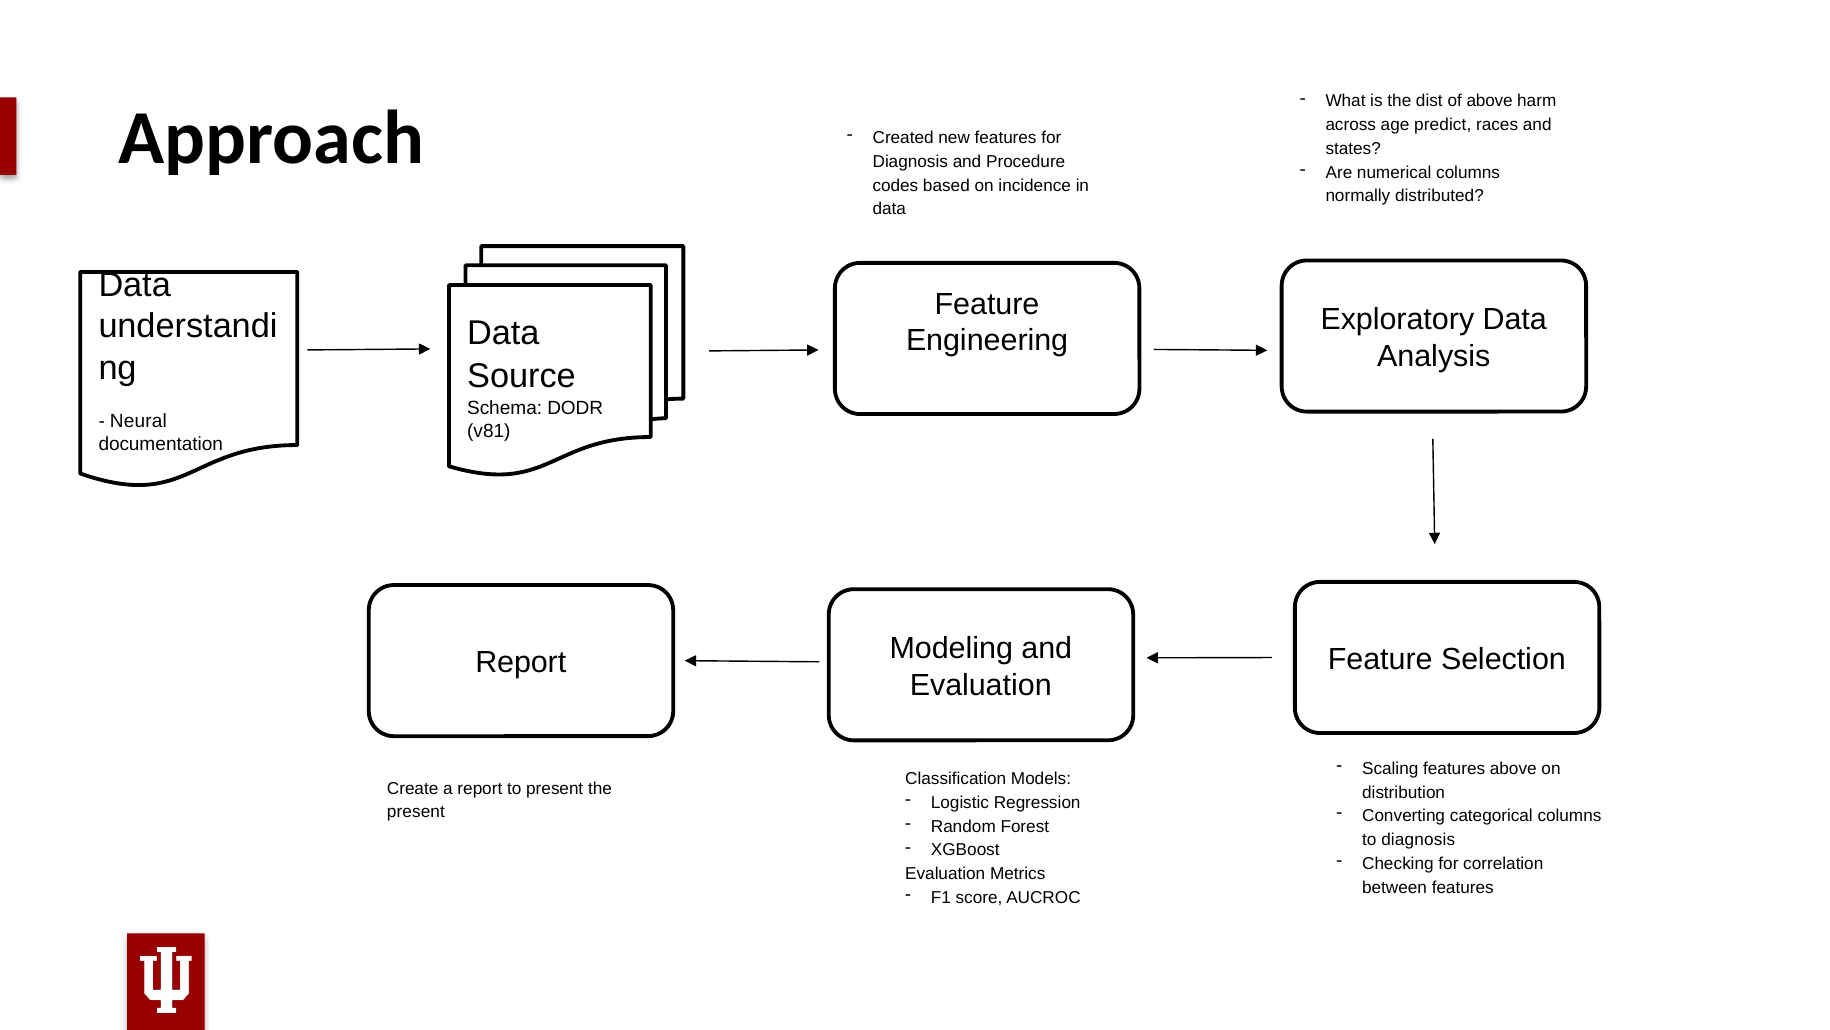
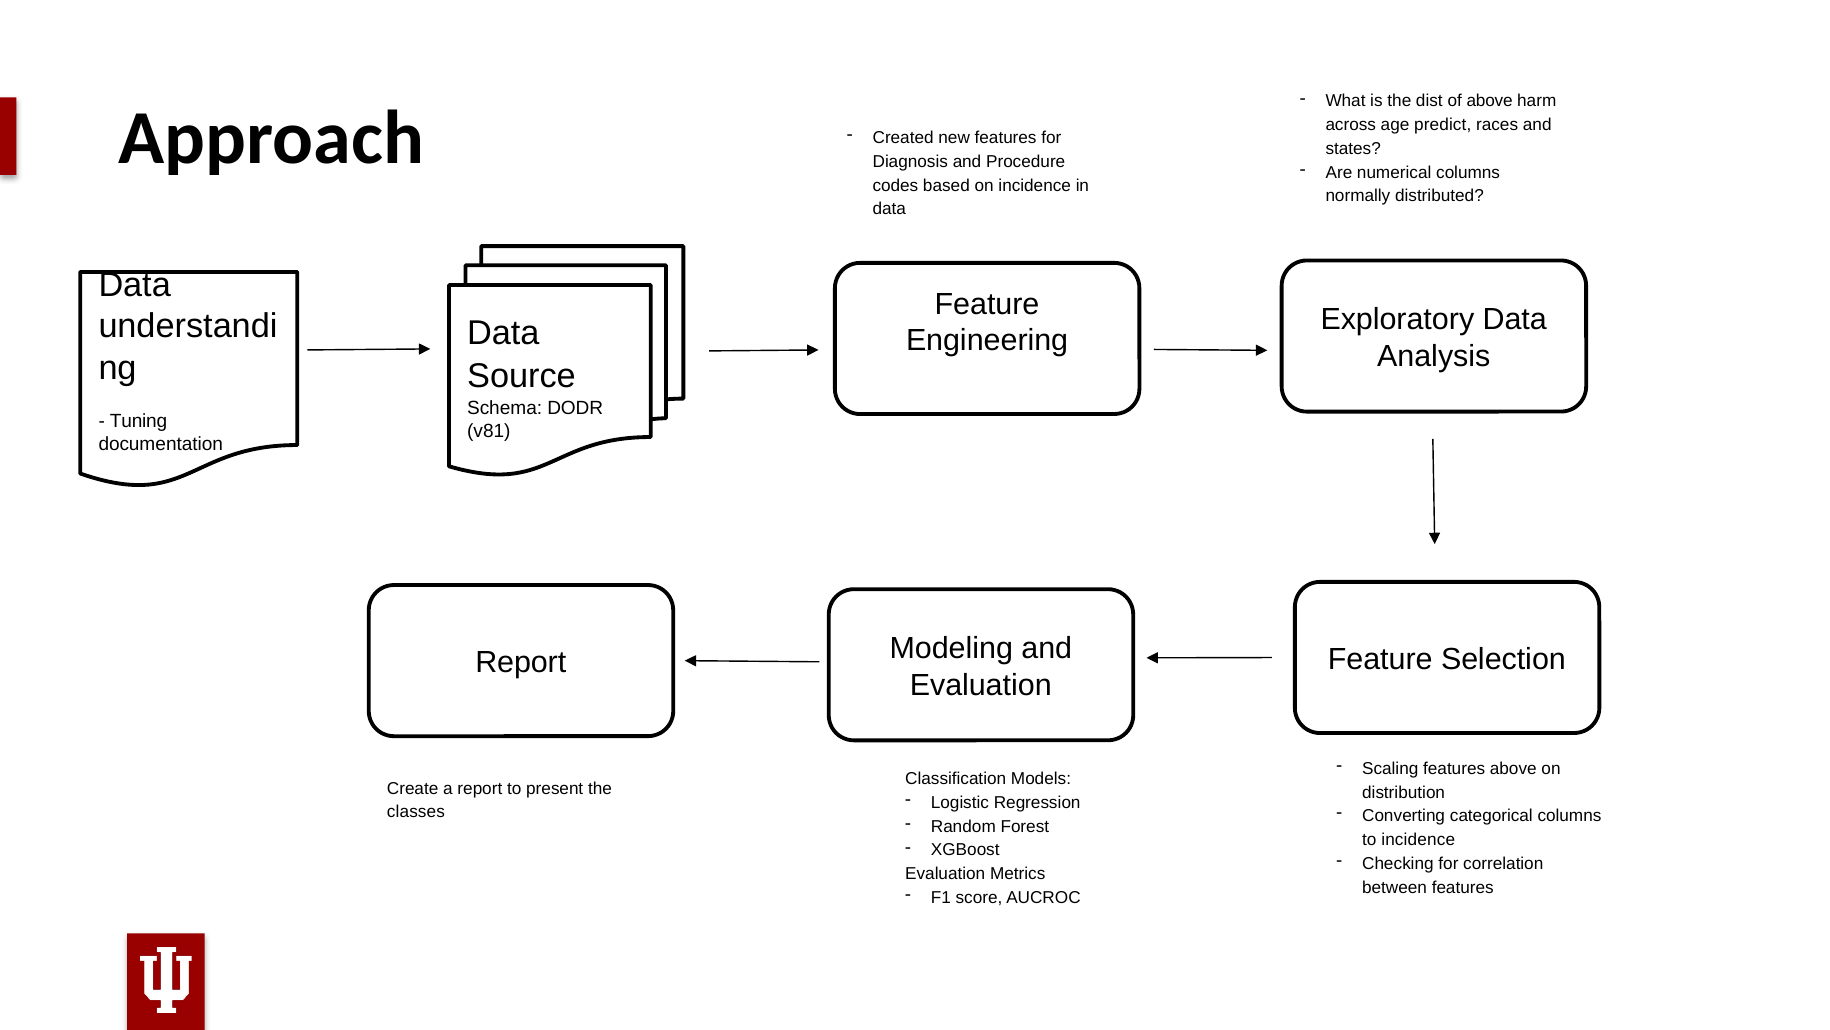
Neural: Neural -> Tuning
present at (416, 812): present -> classes
to diagnosis: diagnosis -> incidence
